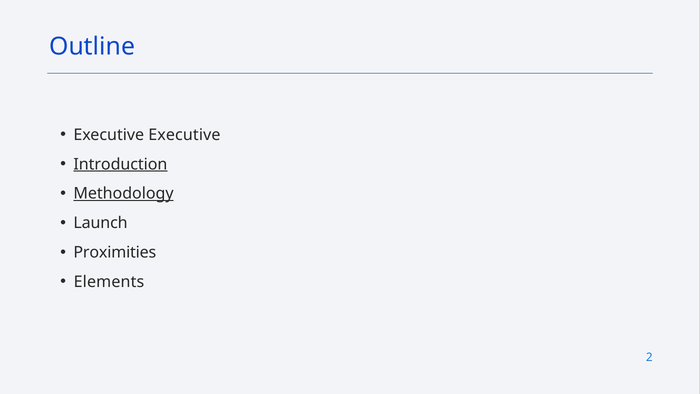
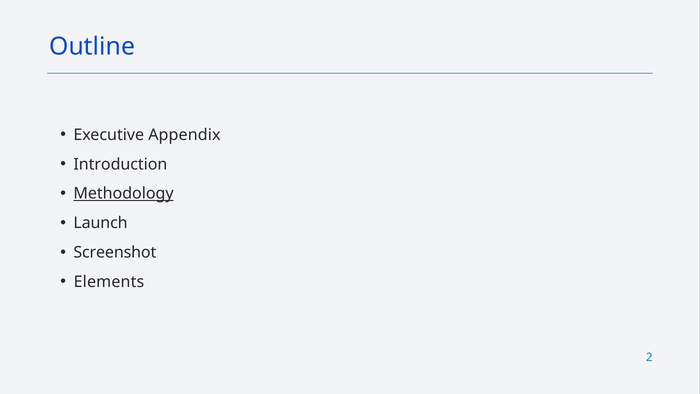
Executive Executive: Executive -> Appendix
Introduction underline: present -> none
Proximities: Proximities -> Screenshot
